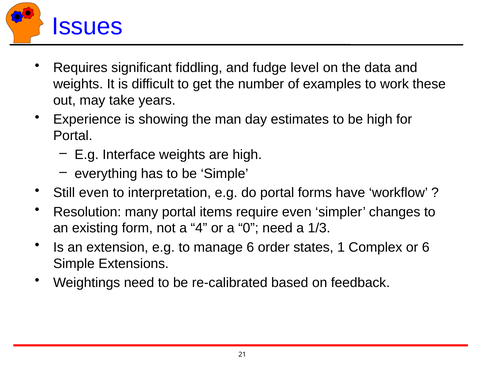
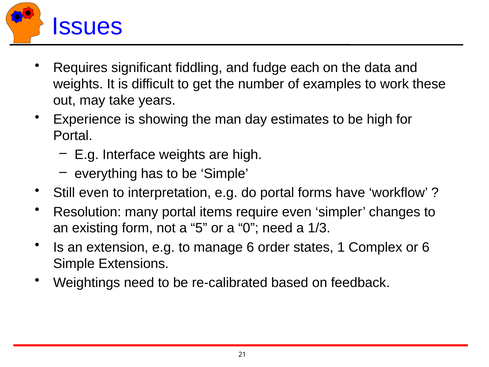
level: level -> each
4: 4 -> 5
